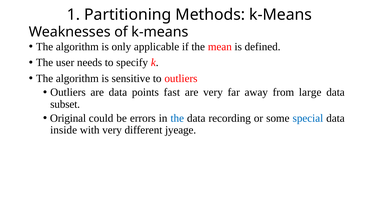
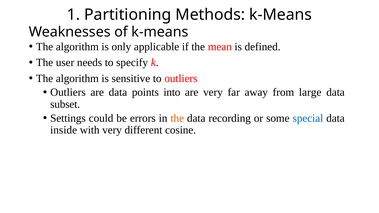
fast: fast -> into
Original: Original -> Settings
the at (177, 118) colour: blue -> orange
jyeage: jyeage -> cosine
